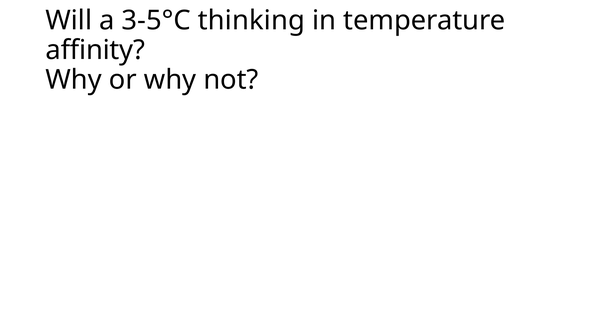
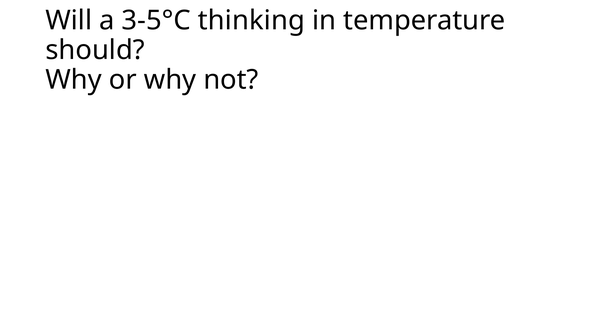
affinity: affinity -> should
